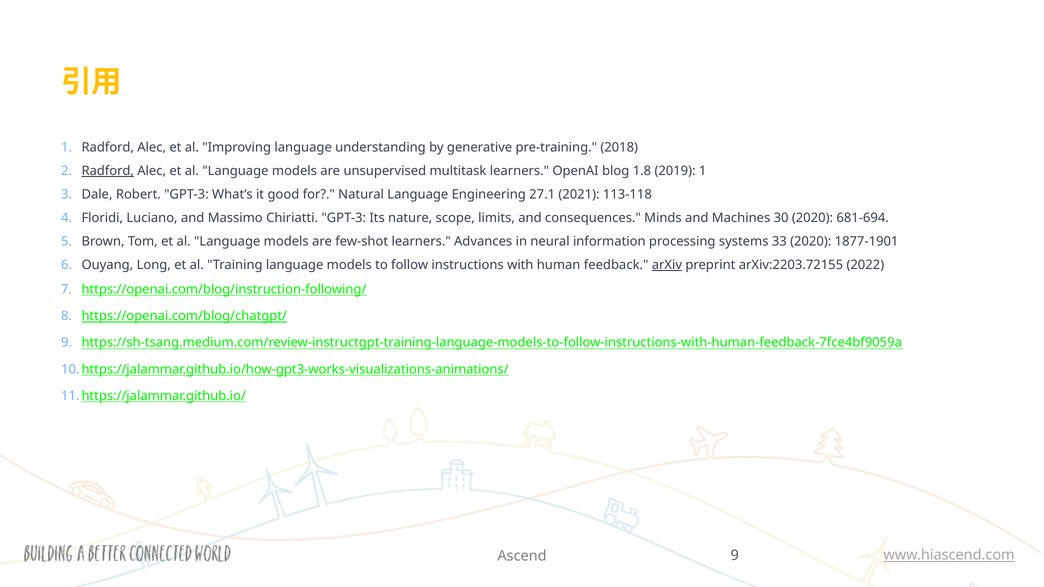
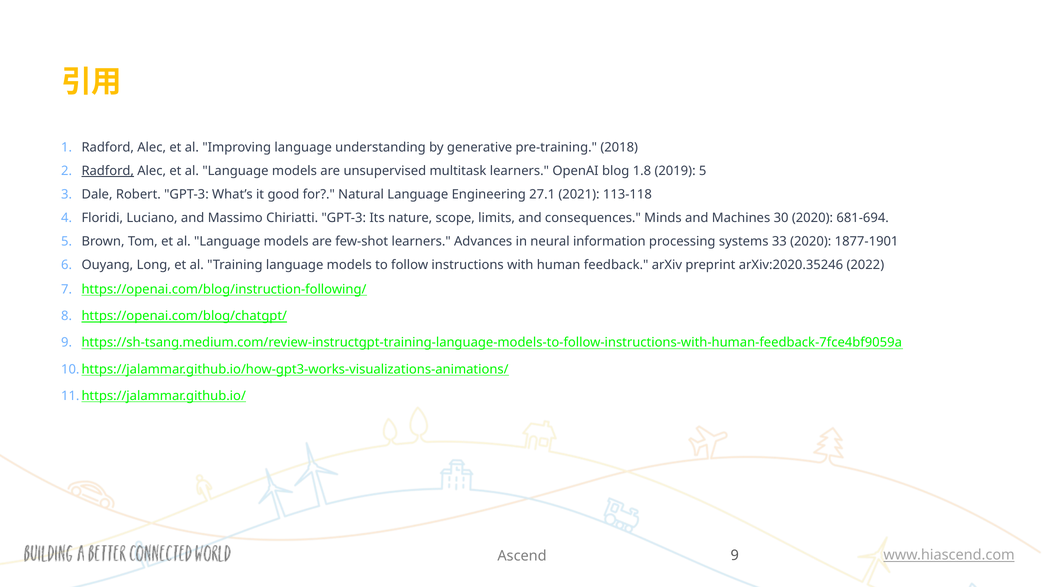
2019 1: 1 -> 5
arXiv underline: present -> none
arXiv:2203.72155: arXiv:2203.72155 -> arXiv:2020.35246
